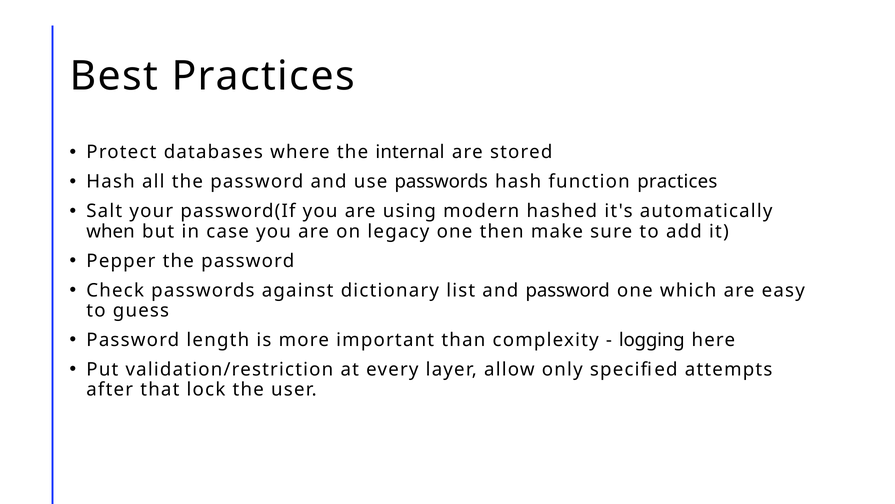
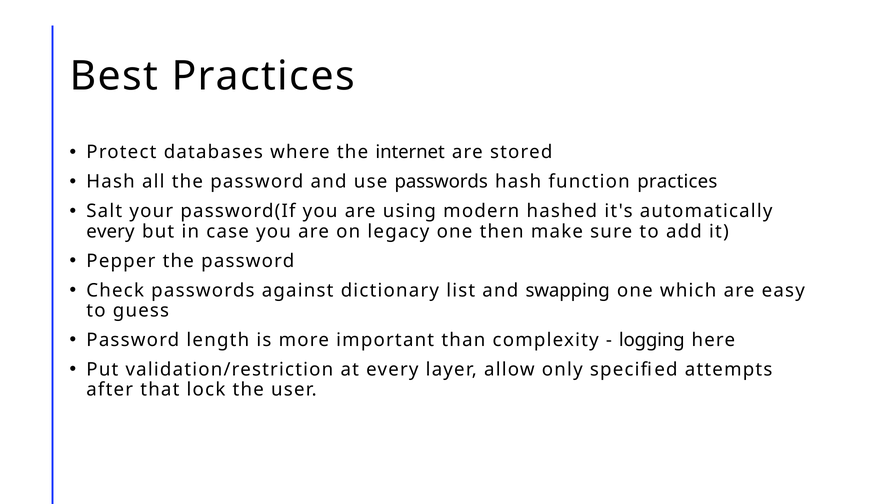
internal: internal -> internet
when at (111, 231): when -> every
and password: password -> swapping
